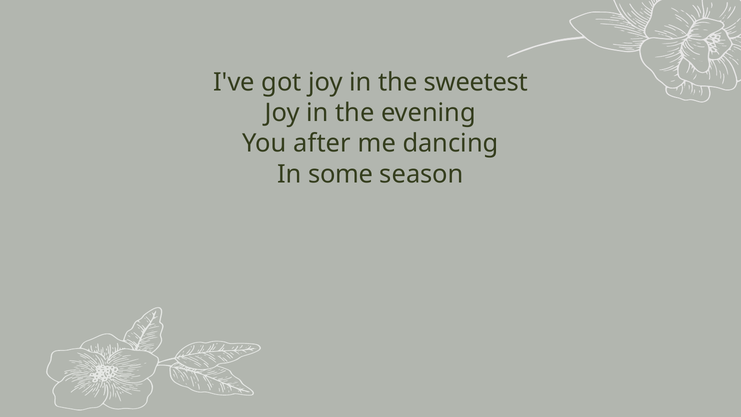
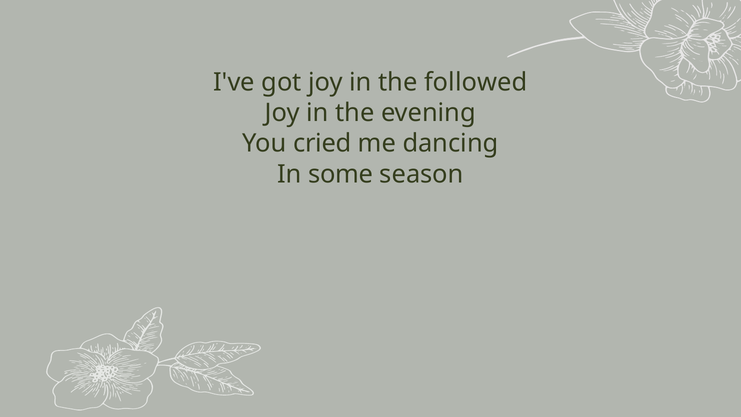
sweetest: sweetest -> followed
after: after -> cried
